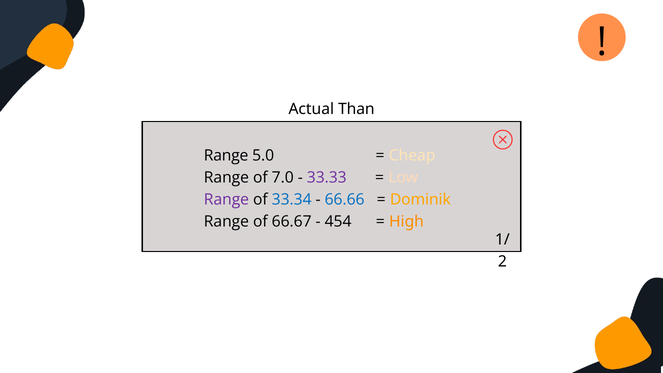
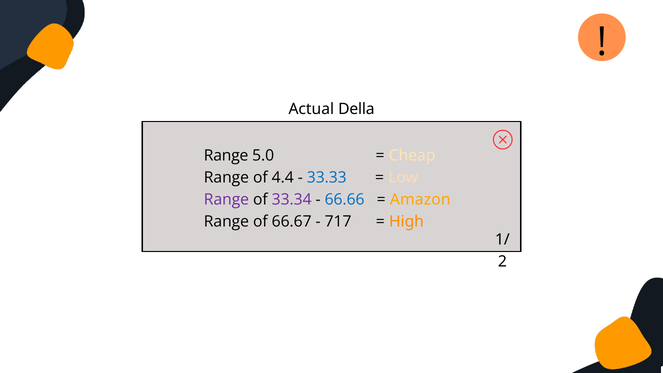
Than: Than -> Della
7.0: 7.0 -> 4.4
33.33 colour: purple -> blue
33.34 colour: blue -> purple
Dominik: Dominik -> Amazon
454: 454 -> 717
